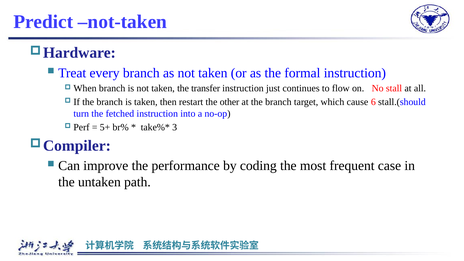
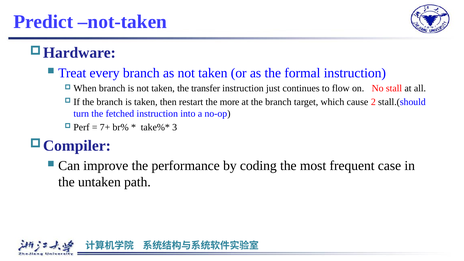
other: other -> more
6: 6 -> 2
5+: 5+ -> 7+
